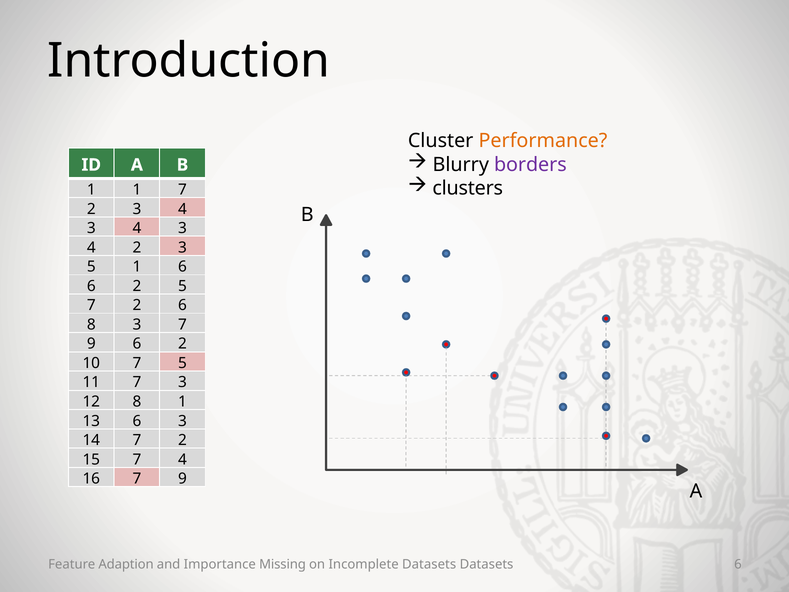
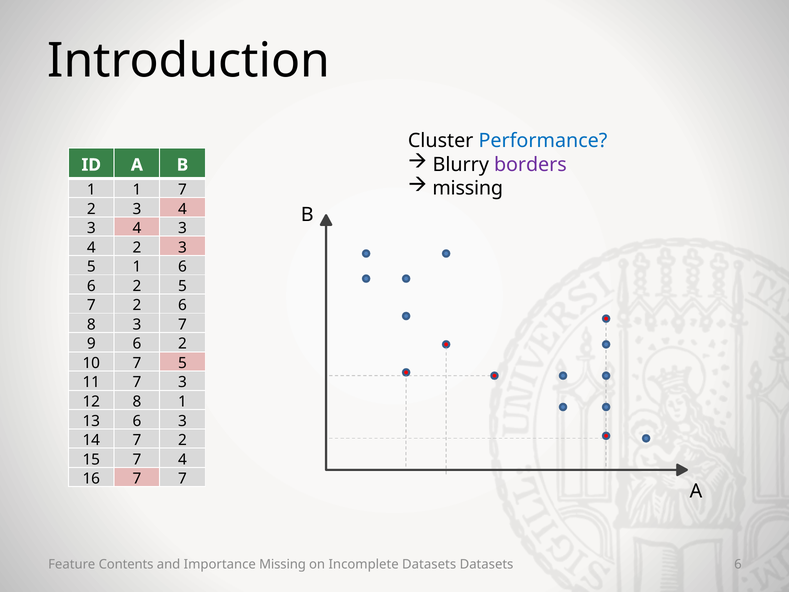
Performance colour: orange -> blue
clusters at (468, 188): clusters -> missing
16 7 9: 9 -> 7
Adaption: Adaption -> Contents
